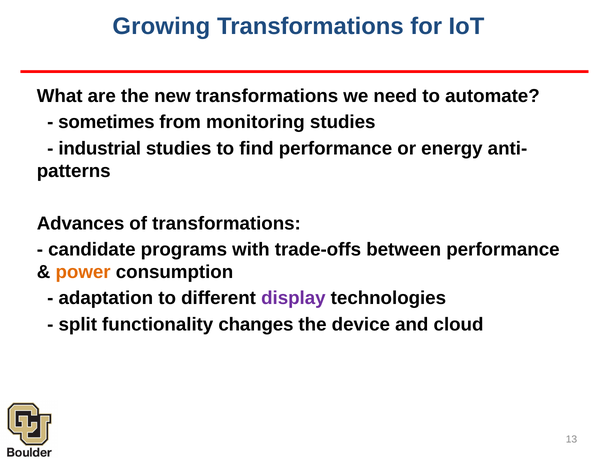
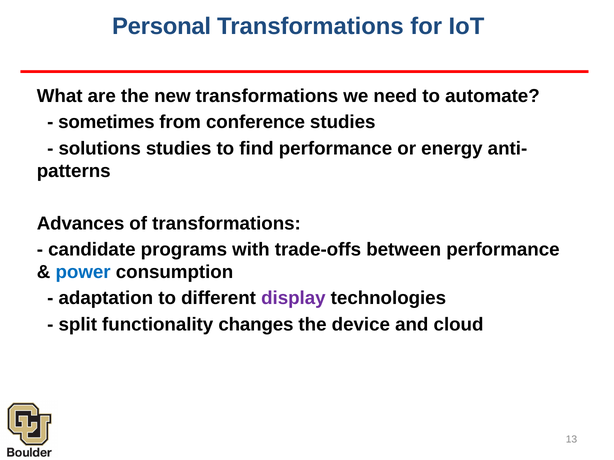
Growing: Growing -> Personal
monitoring: monitoring -> conference
industrial: industrial -> solutions
power colour: orange -> blue
